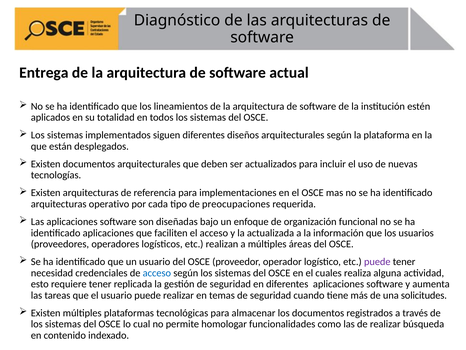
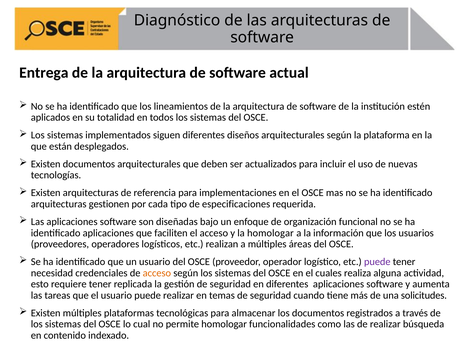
operativo: operativo -> gestionen
preocupaciones: preocupaciones -> especificaciones
la actualizada: actualizada -> homologar
acceso at (157, 273) colour: blue -> orange
